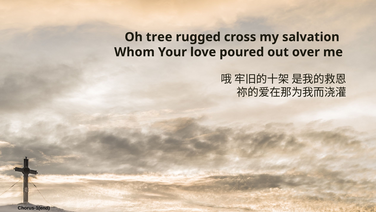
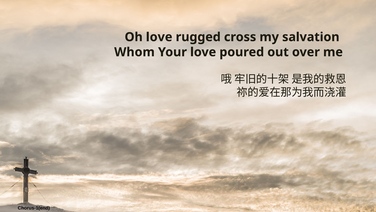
Oh tree: tree -> love
